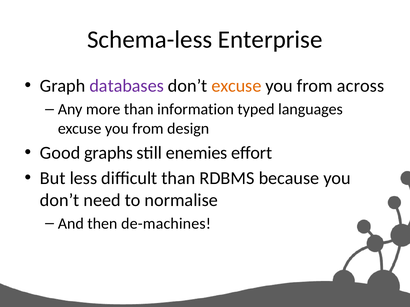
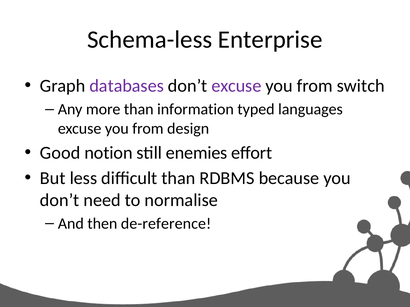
excuse at (236, 86) colour: orange -> purple
across: across -> switch
graphs: graphs -> notion
de-machines: de-machines -> de-reference
